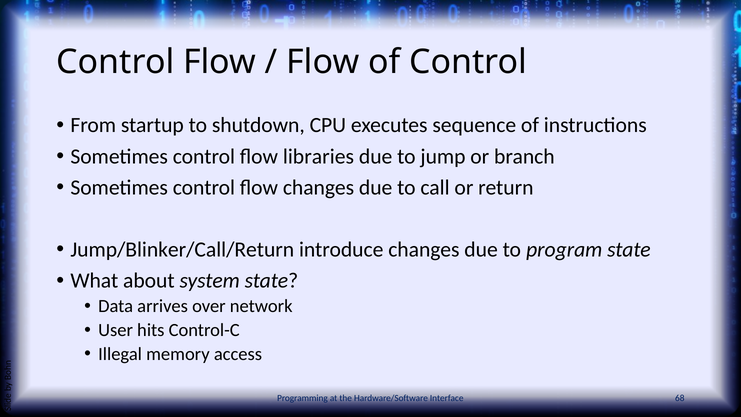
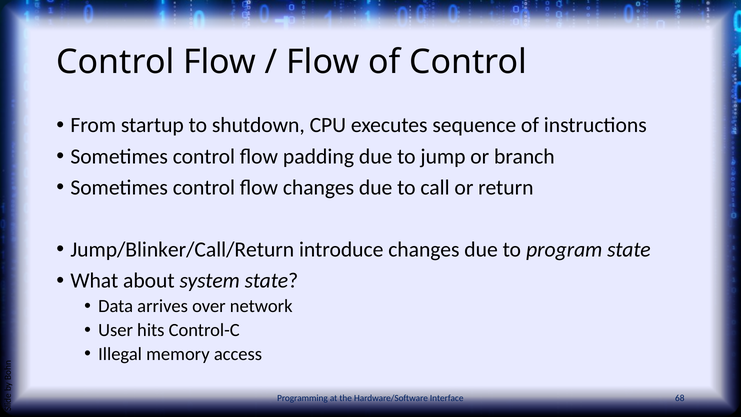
libraries: libraries -> padding
